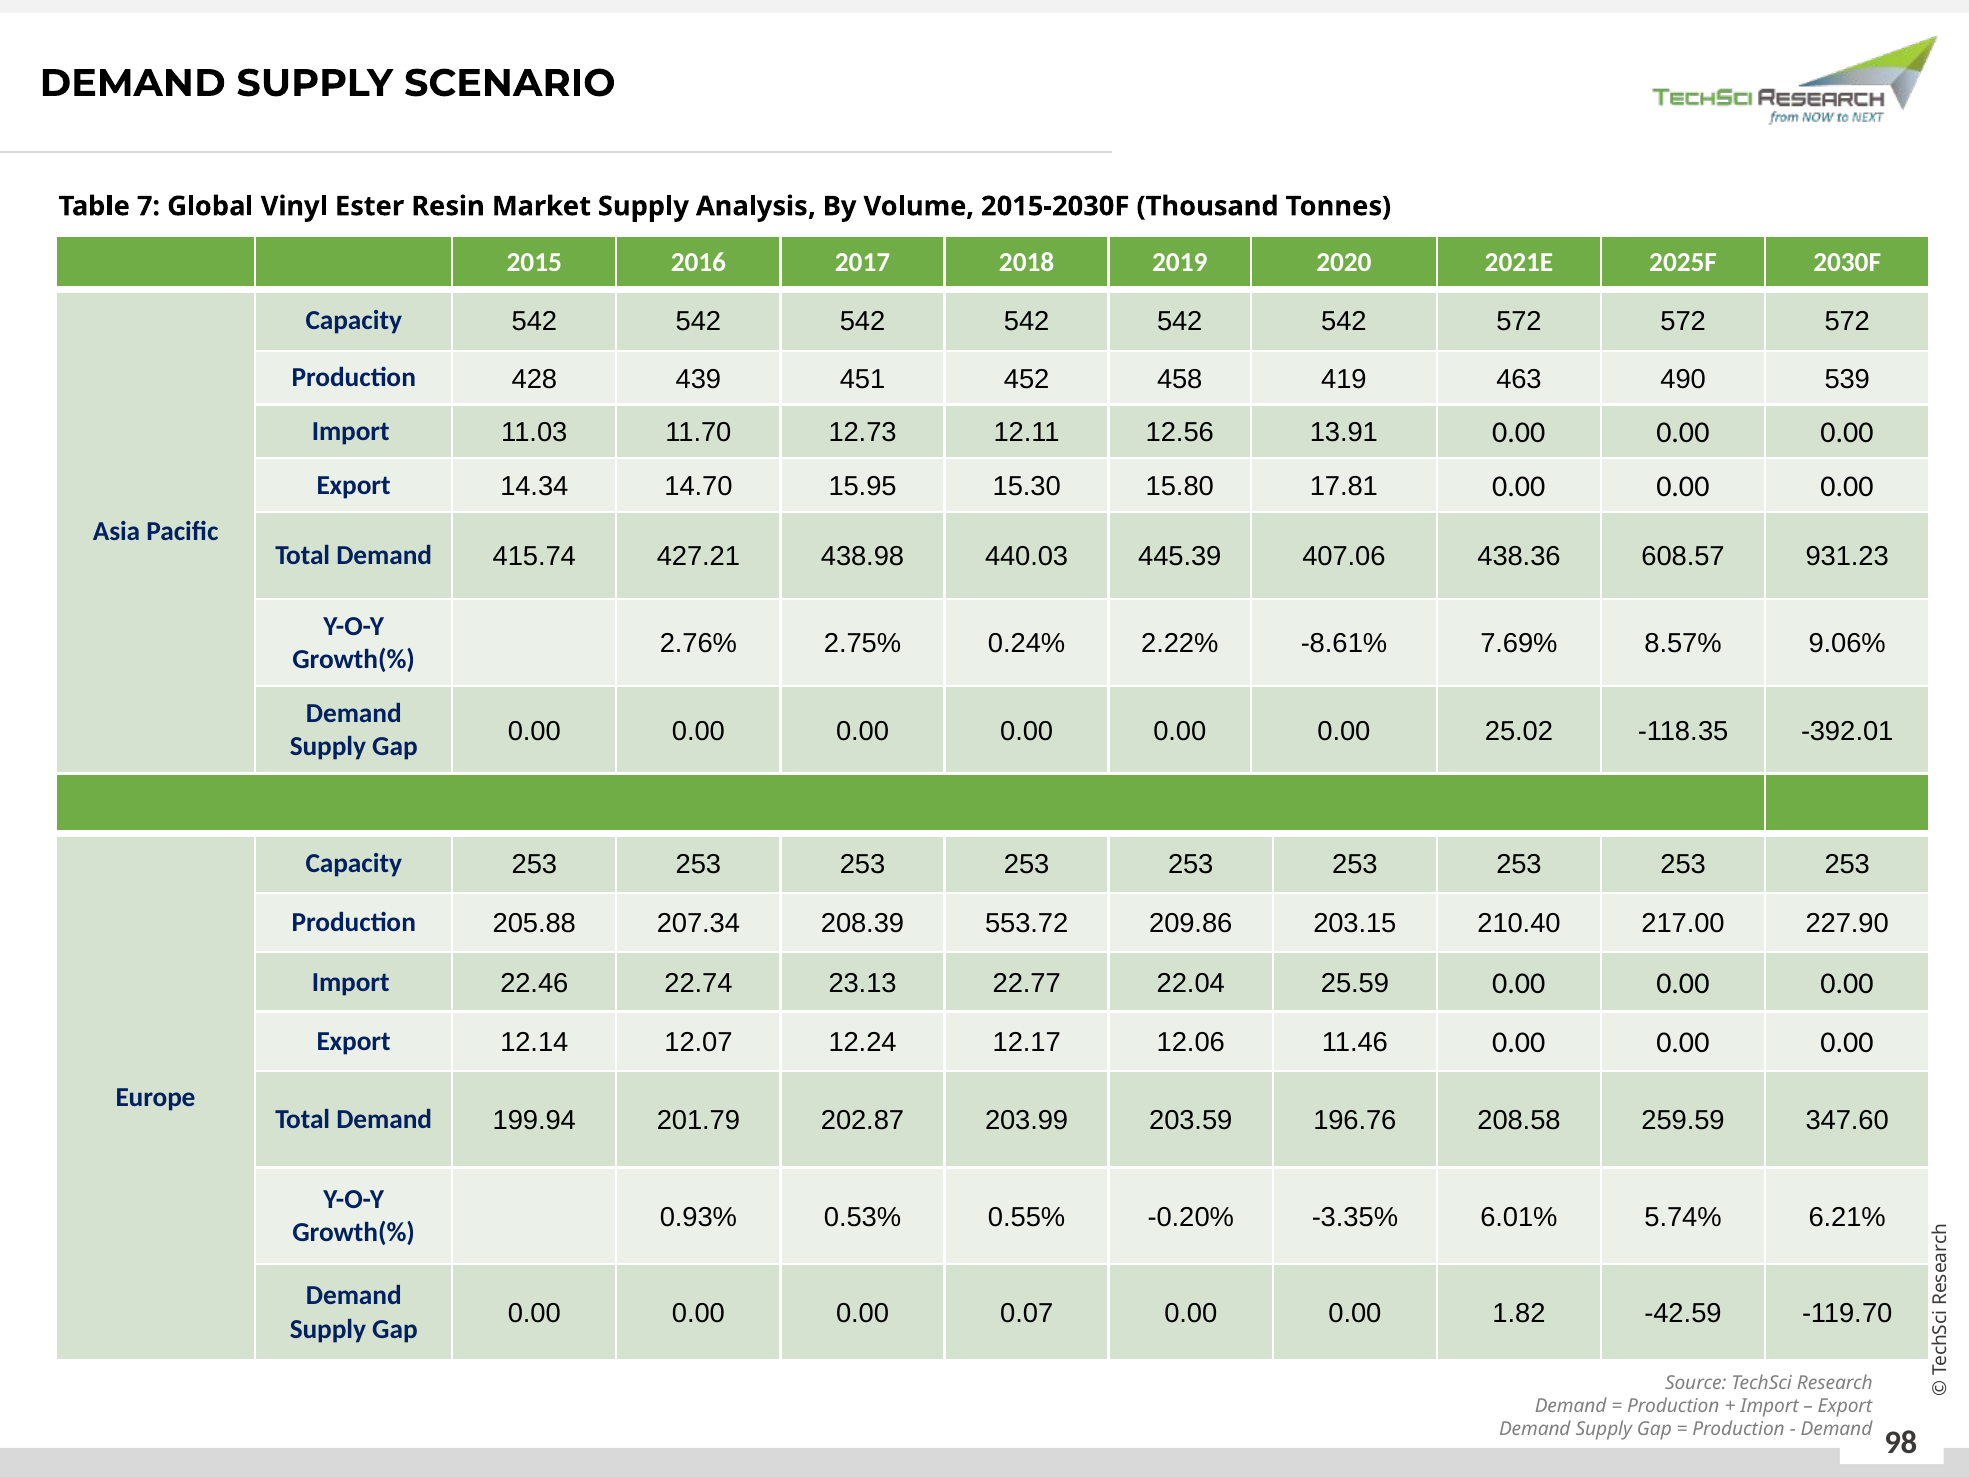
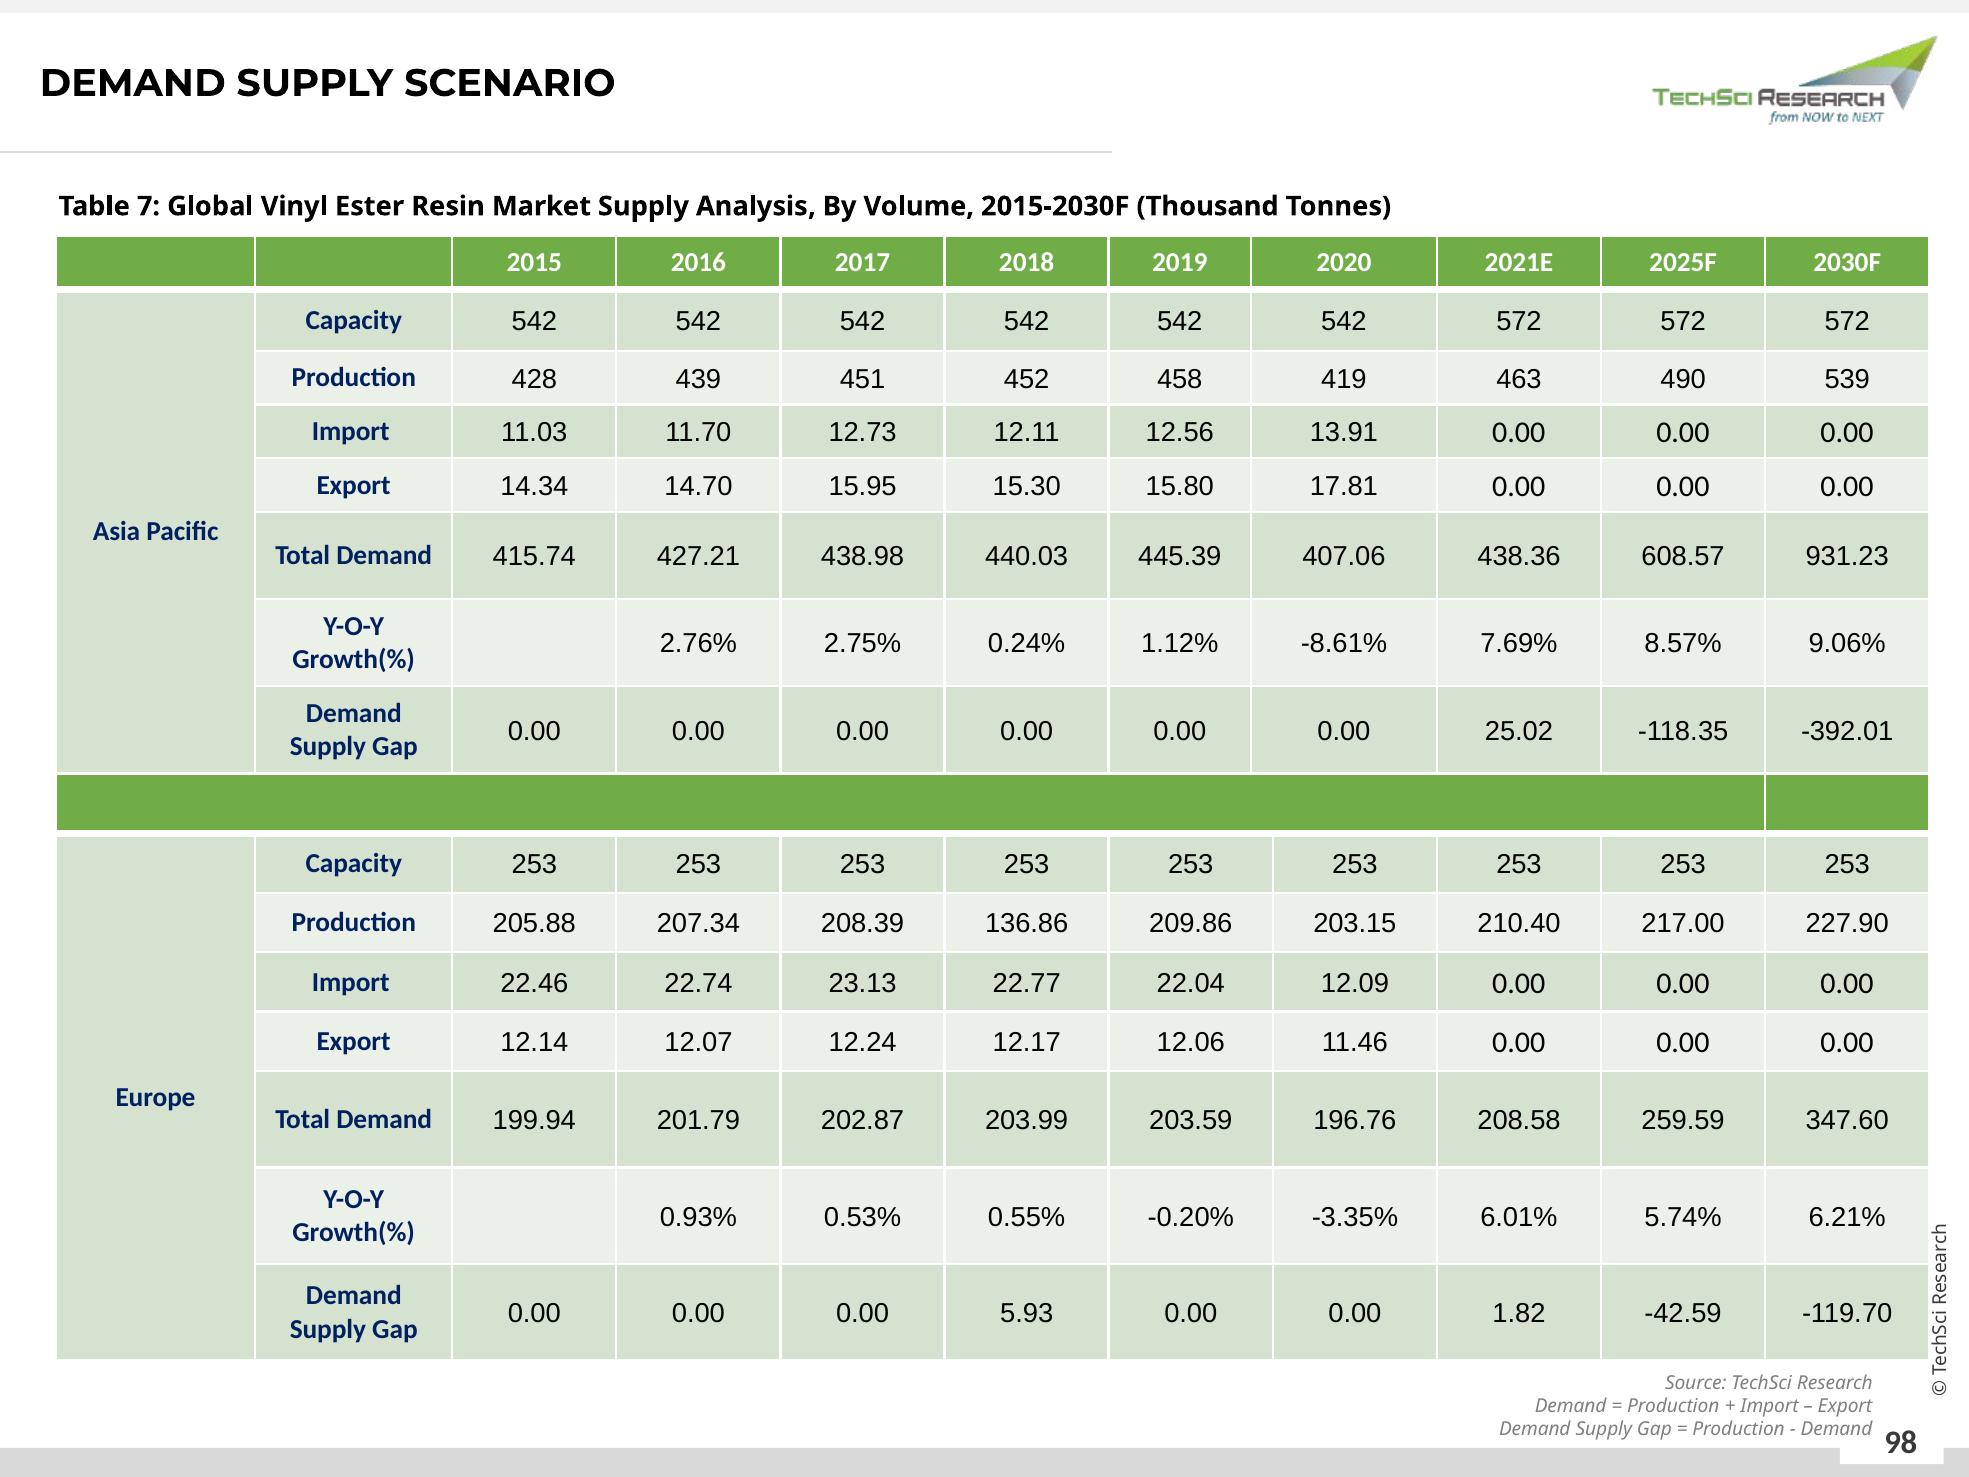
2.22%: 2.22% -> 1.12%
553.72: 553.72 -> 136.86
25.59: 25.59 -> 12.09
0.07: 0.07 -> 5.93
